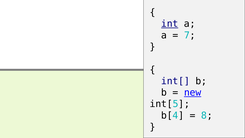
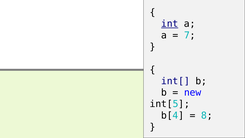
new underline: present -> none
